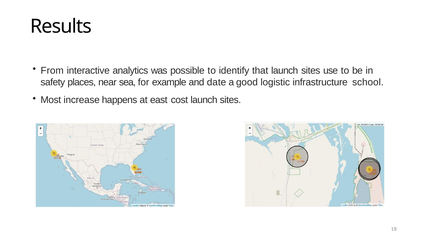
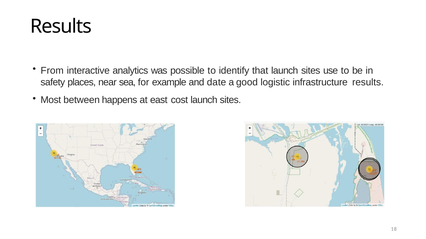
infrastructure school: school -> results
increase: increase -> between
